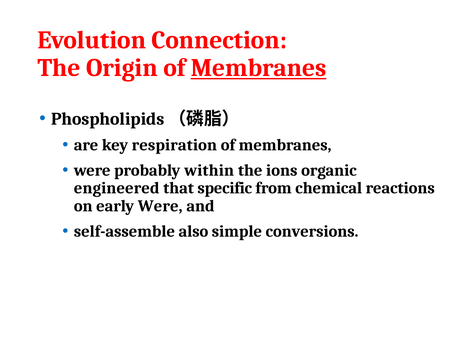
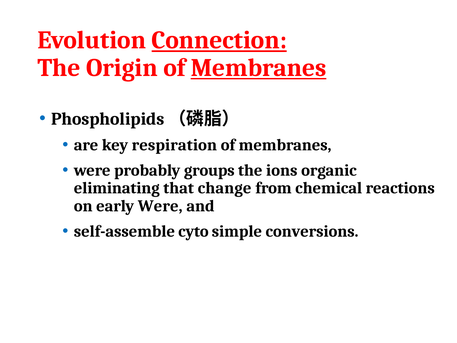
Connection underline: none -> present
within: within -> groups
engineered: engineered -> eliminating
specific: specific -> change
also: also -> cyto
